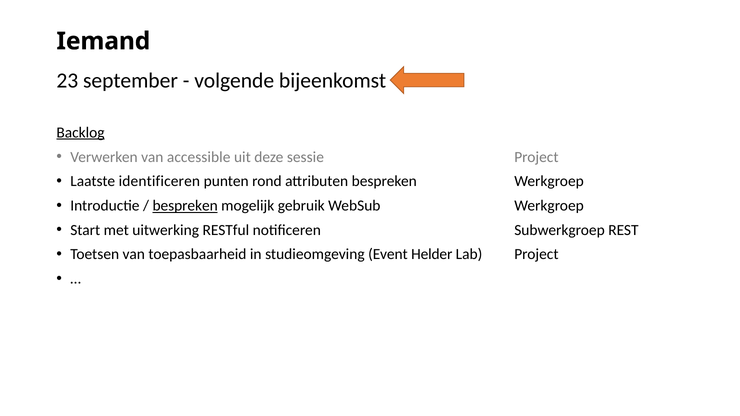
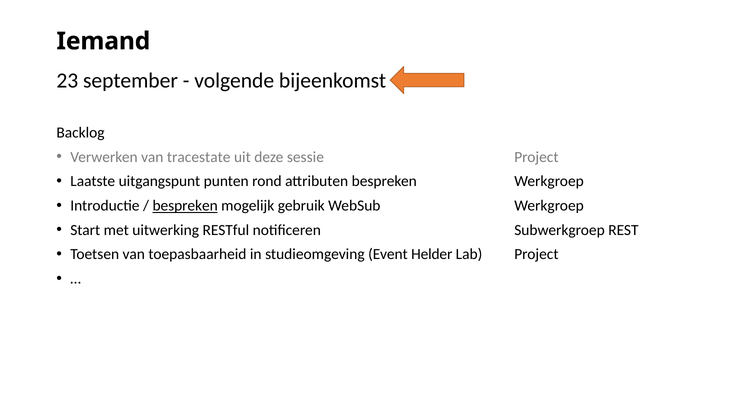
Backlog underline: present -> none
accessible: accessible -> tracestate
identificeren: identificeren -> uitgangspunt
